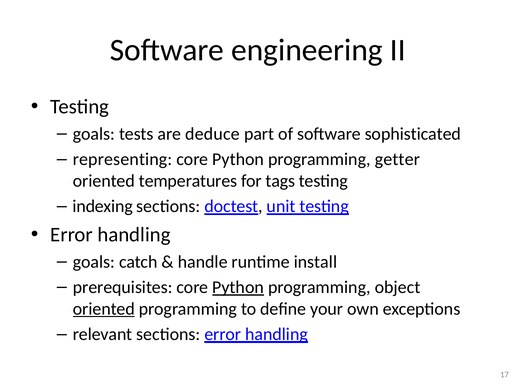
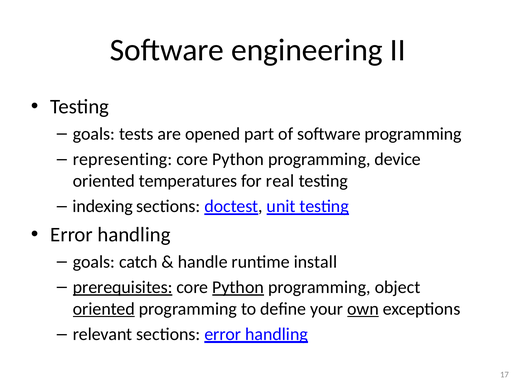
deduce: deduce -> opened
software sophisticated: sophisticated -> programming
getter: getter -> device
tags: tags -> real
prerequisites underline: none -> present
own underline: none -> present
